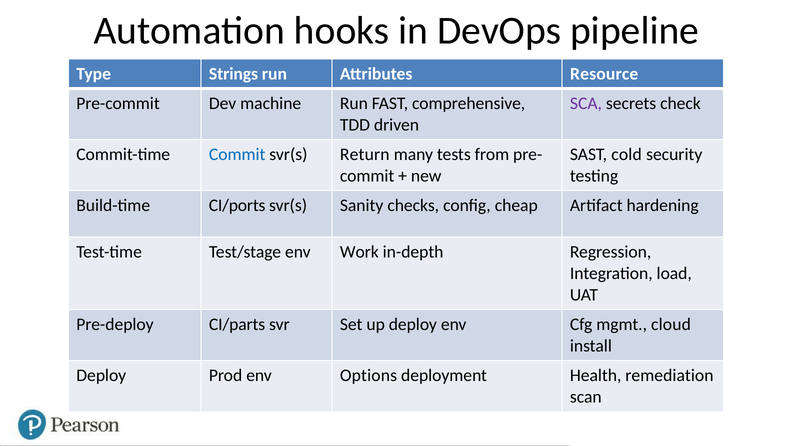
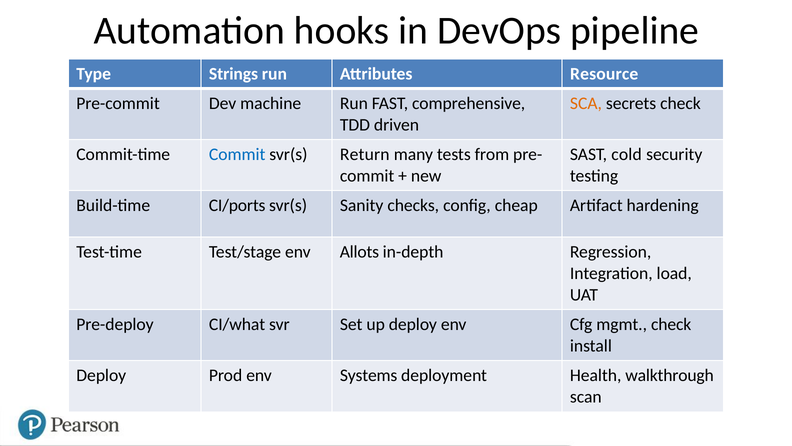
SCA colour: purple -> orange
Work: Work -> Allots
CI/parts: CI/parts -> CI/what
mgmt cloud: cloud -> check
Options: Options -> Systems
remediation: remediation -> walkthrough
